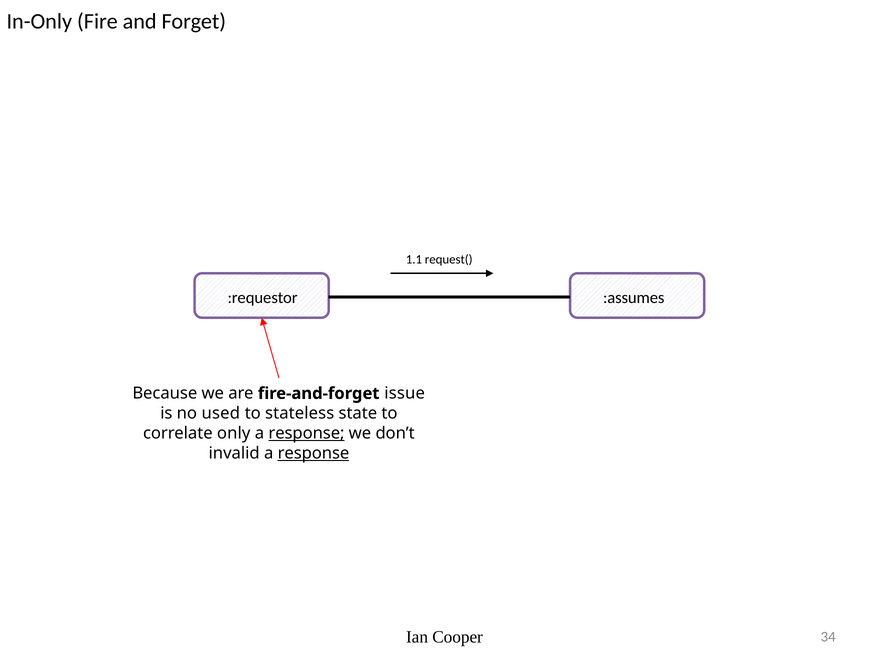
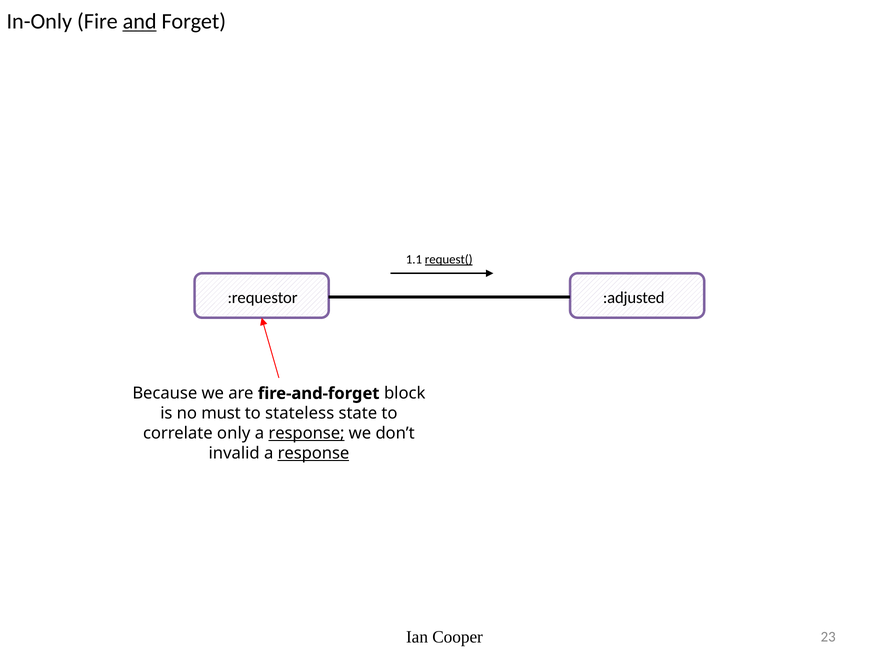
and underline: none -> present
request( underline: none -> present
:assumes: :assumes -> :adjusted
issue: issue -> block
used: used -> must
34: 34 -> 23
